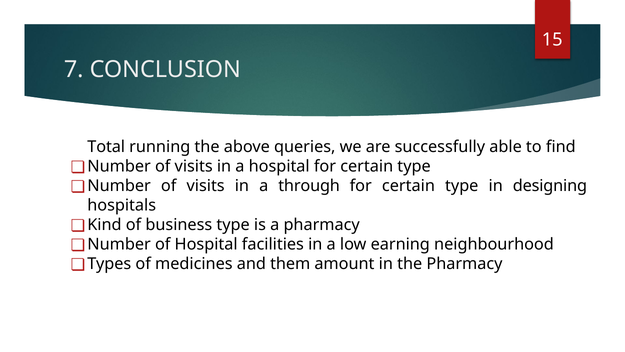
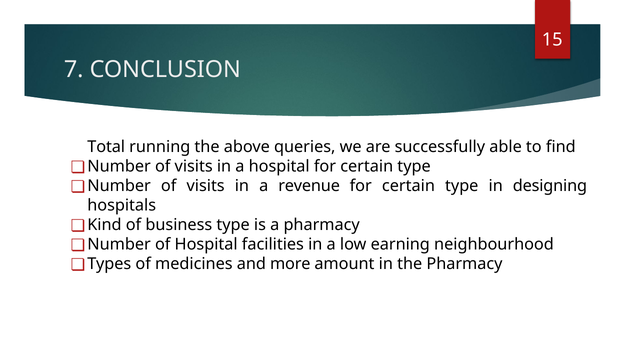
through: through -> revenue
them: them -> more
